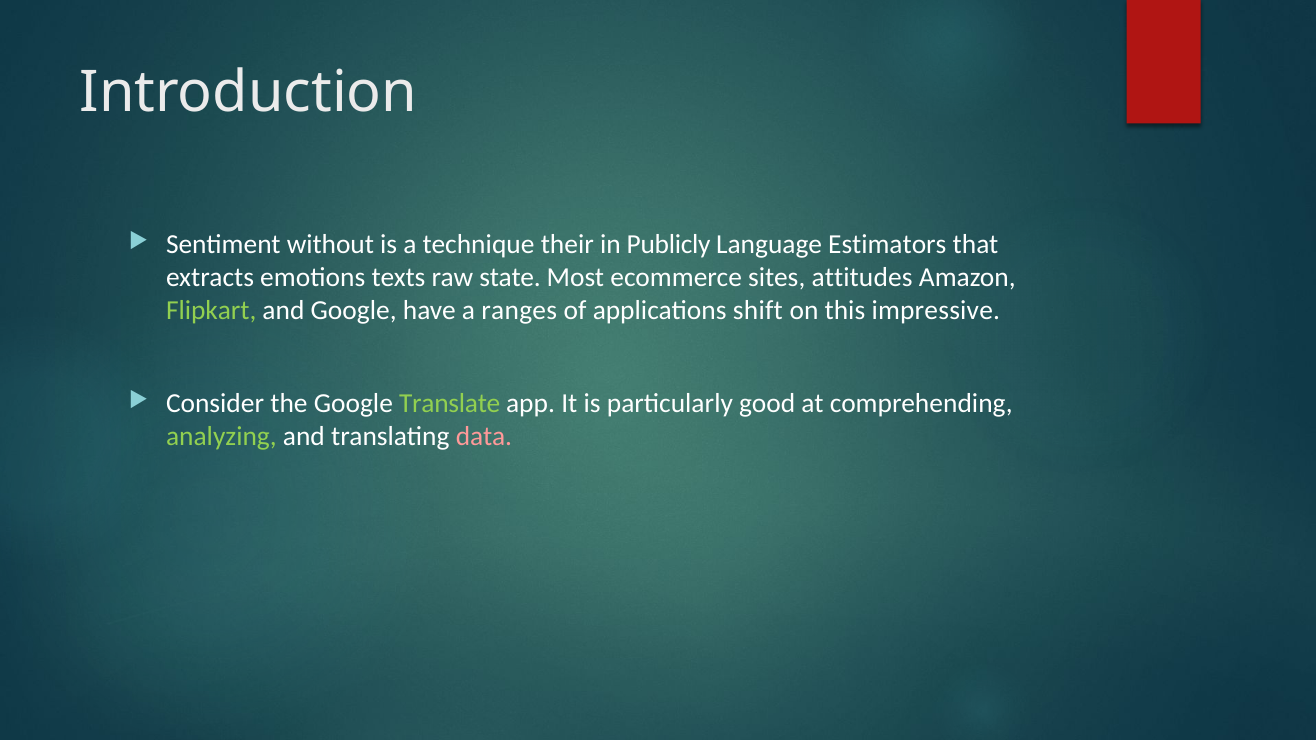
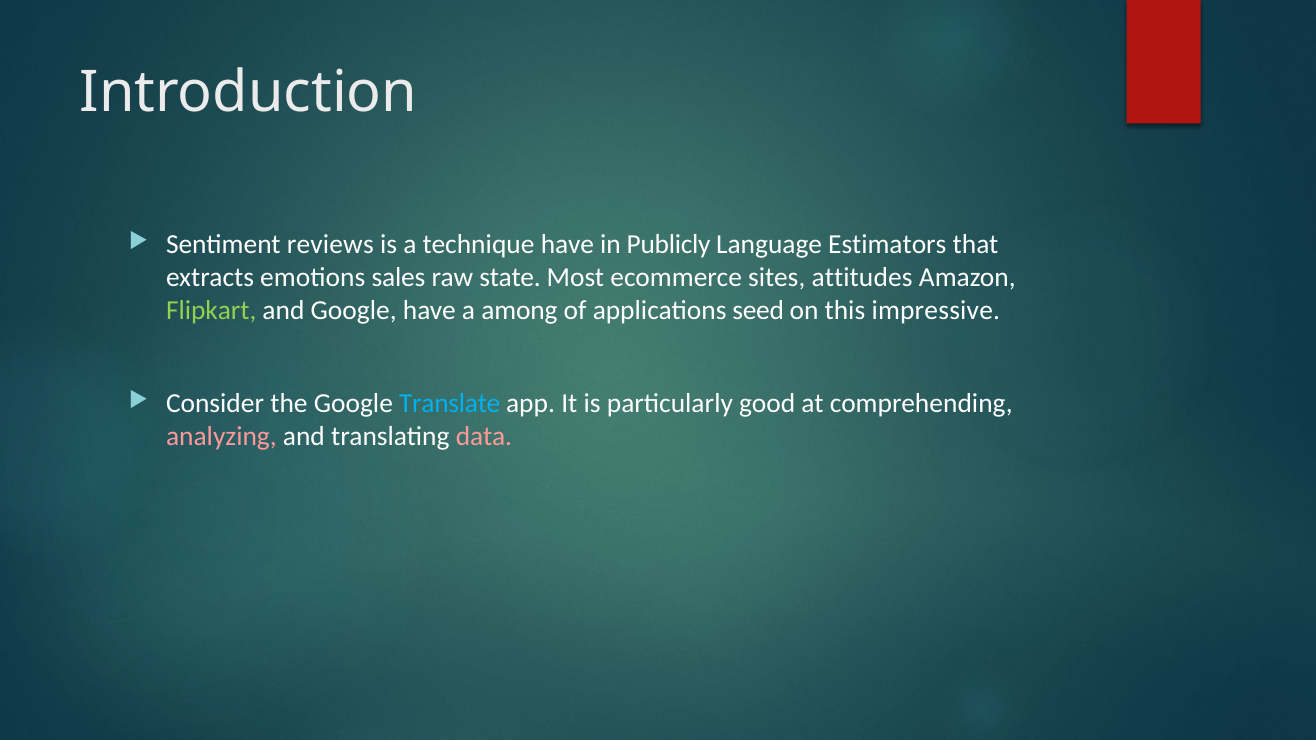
without: without -> reviews
technique their: their -> have
texts: texts -> sales
ranges: ranges -> among
shift: shift -> seed
Translate colour: light green -> light blue
analyzing colour: light green -> pink
